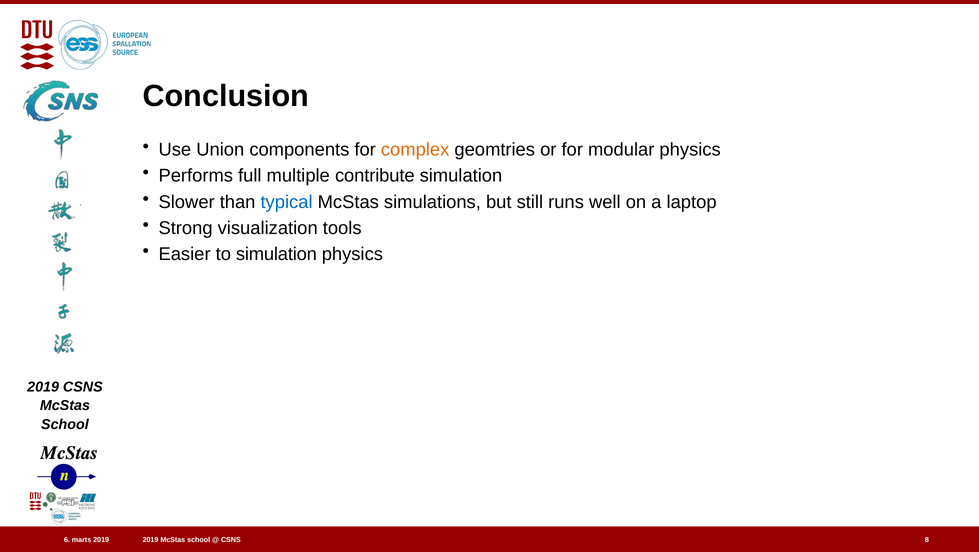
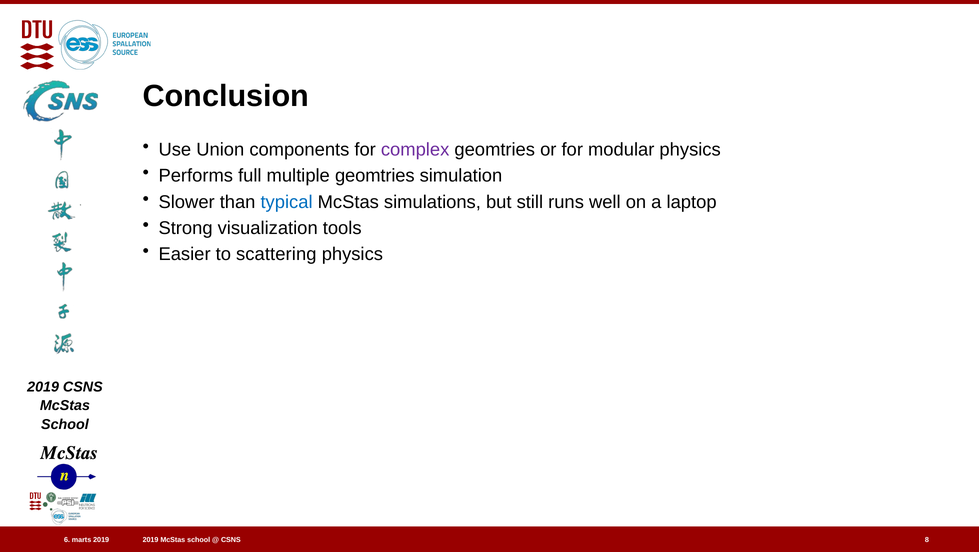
complex colour: orange -> purple
multiple contribute: contribute -> geomtries
to simulation: simulation -> scattering
